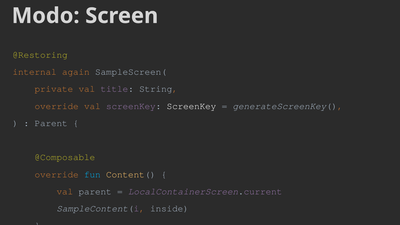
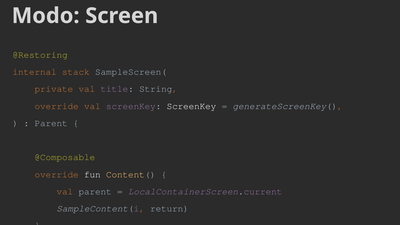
again: again -> stack
fun colour: light blue -> white
inside: inside -> return
